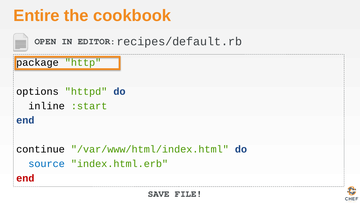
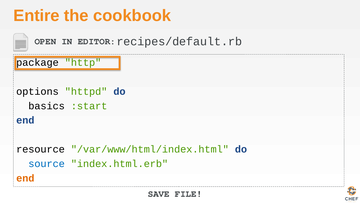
inline: inline -> basics
continue: continue -> resource
end at (25, 178) colour: red -> orange
